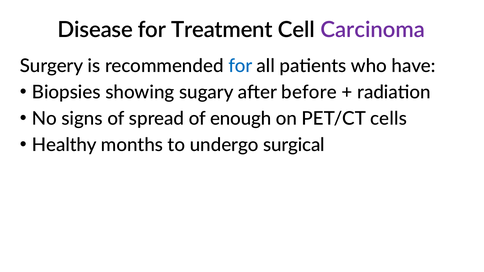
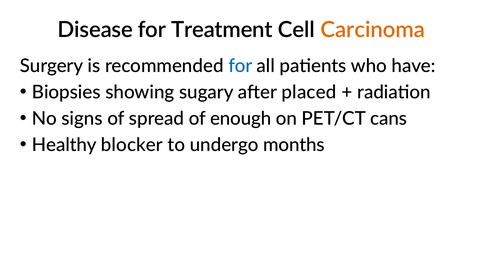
Carcinoma colour: purple -> orange
before: before -> placed
cells: cells -> cans
months: months -> blocker
surgical: surgical -> months
